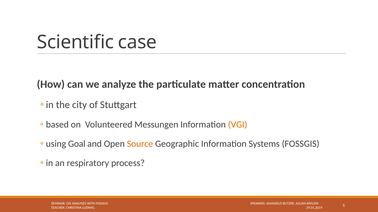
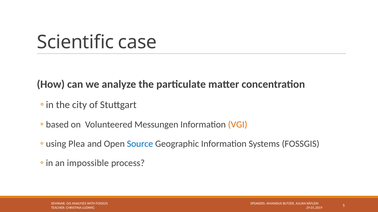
Goal: Goal -> Plea
Source colour: orange -> blue
respiratory: respiratory -> impossible
